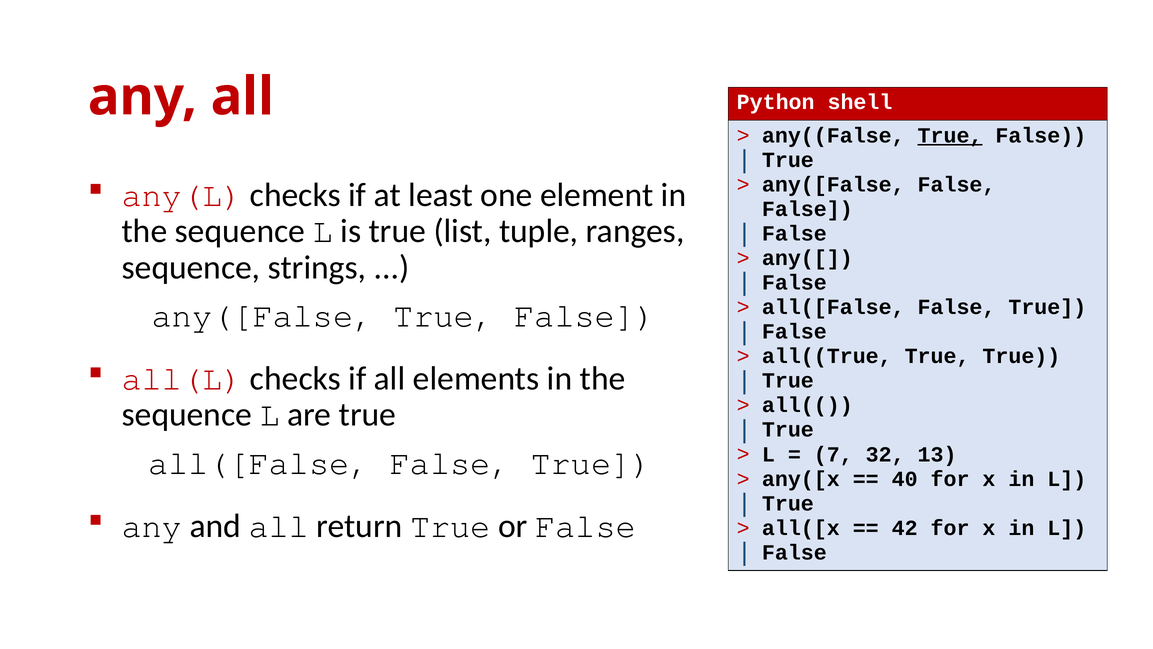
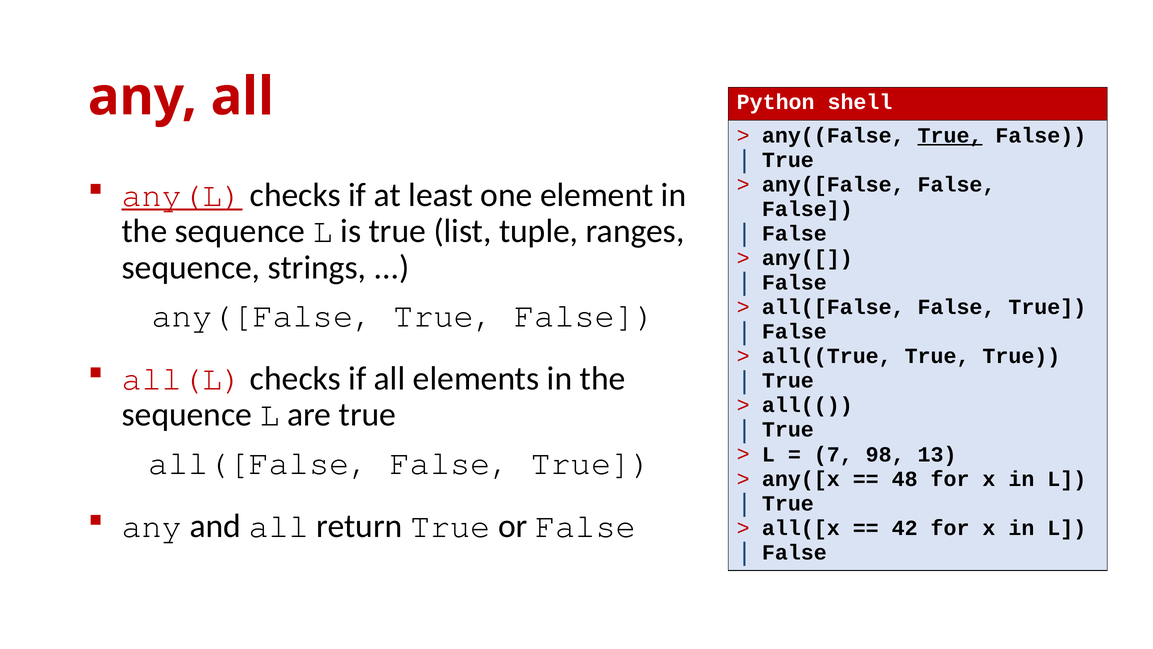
any(L underline: none -> present
32: 32 -> 98
40: 40 -> 48
